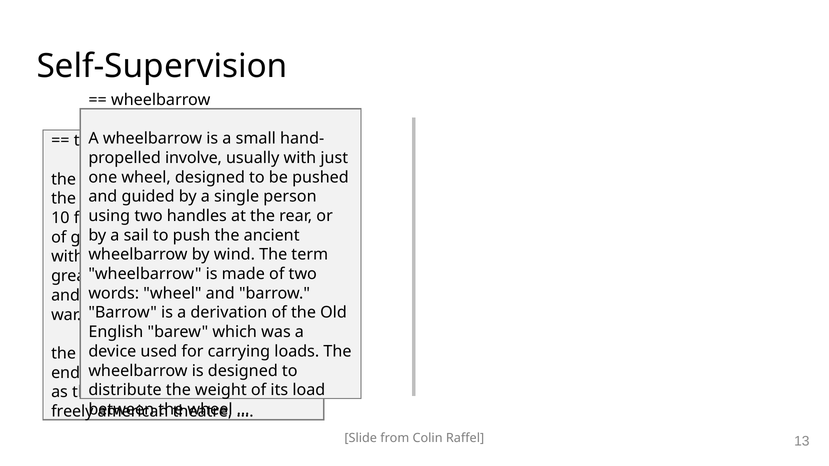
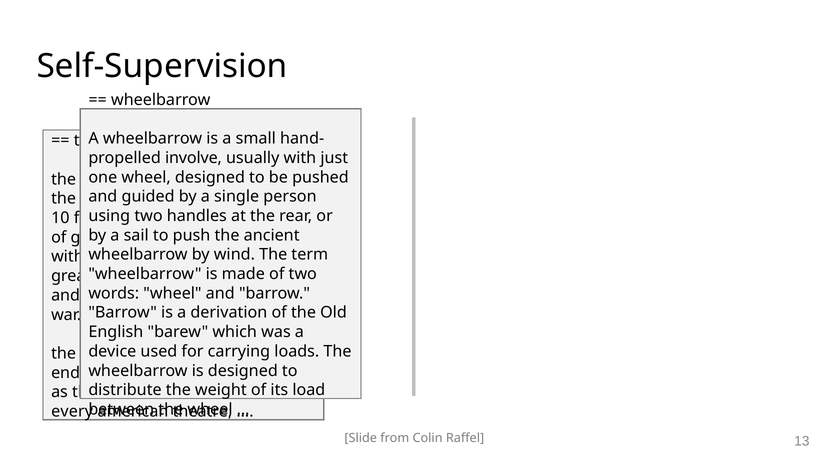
freely: freely -> every
